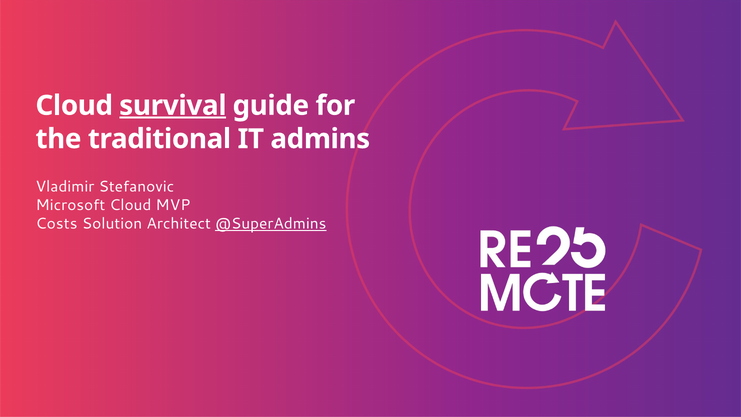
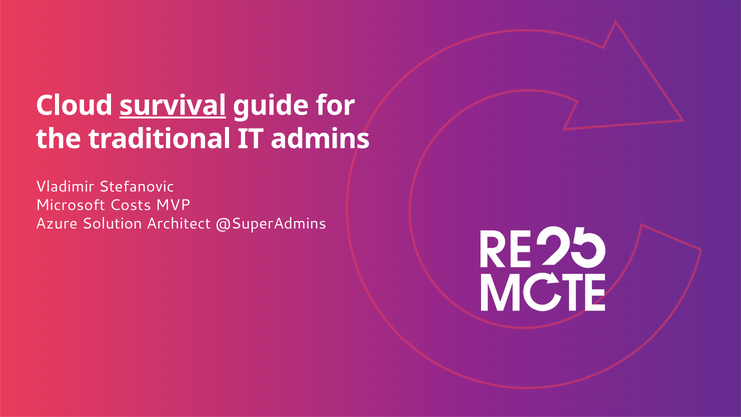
Microsoft Cloud: Cloud -> Costs
Costs: Costs -> Azure
@SuperAdmins underline: present -> none
